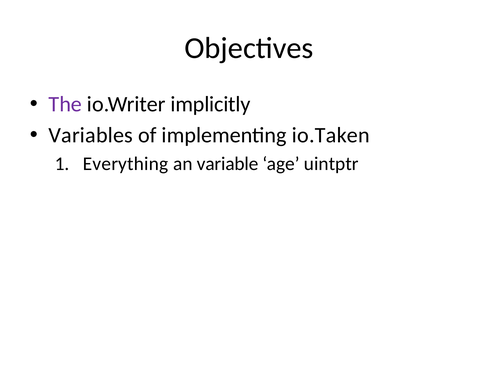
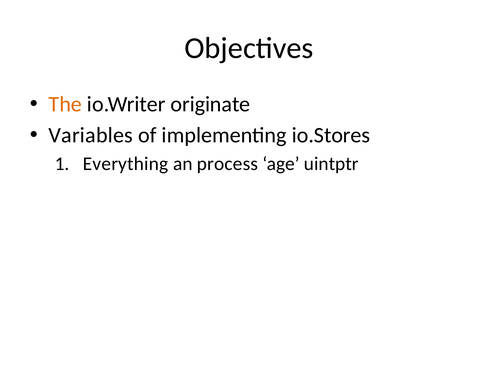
The colour: purple -> orange
implicitly: implicitly -> originate
io.Taken: io.Taken -> io.Stores
variable: variable -> process
